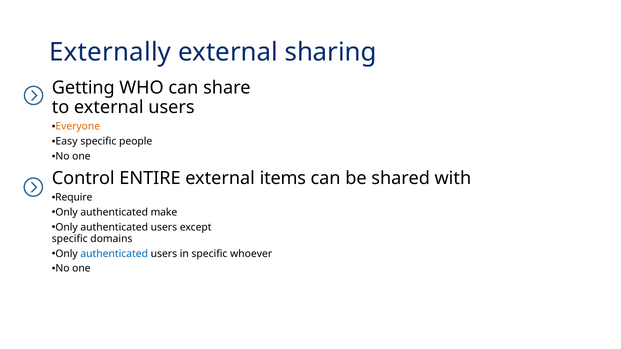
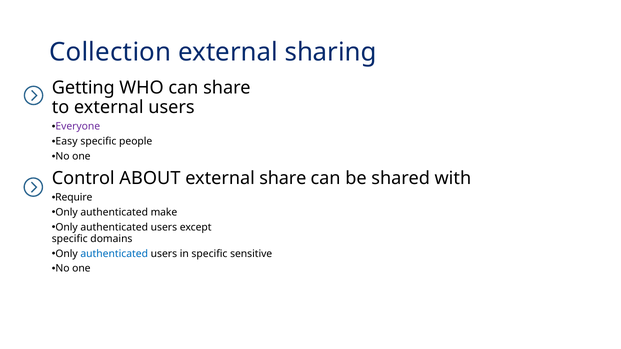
Externally: Externally -> Collection
Everyone colour: orange -> purple
ENTIRE: ENTIRE -> ABOUT
external items: items -> share
whoever: whoever -> sensitive
